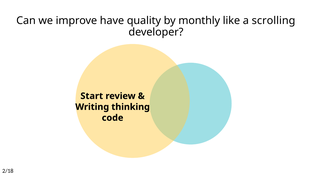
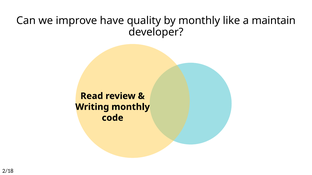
scrolling: scrolling -> maintain
Start: Start -> Read
Writing thinking: thinking -> monthly
